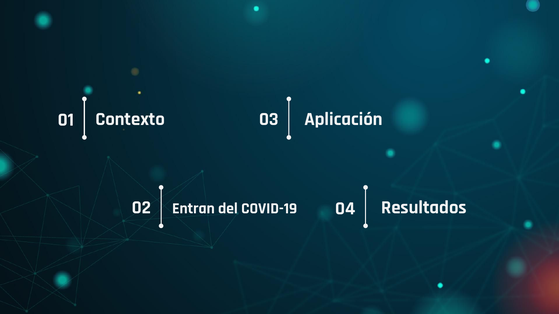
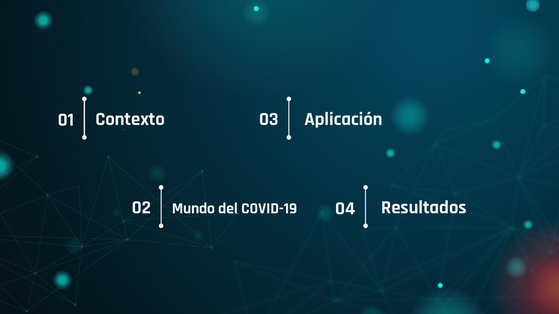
Entran: Entran -> Mundo
